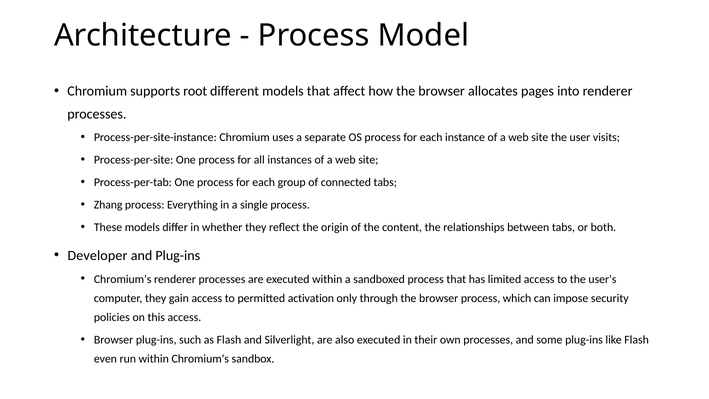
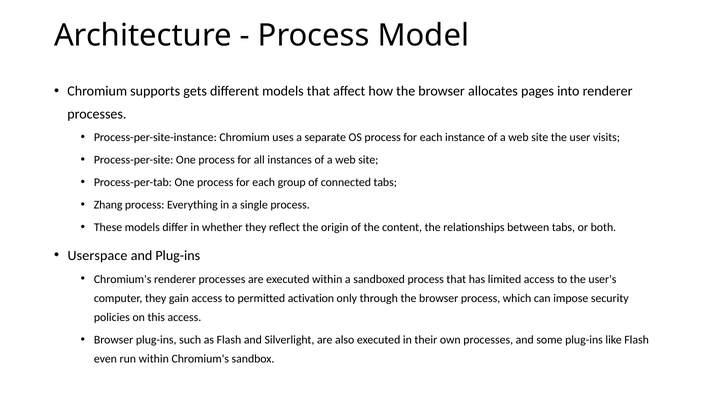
root: root -> gets
Developer: Developer -> Userspace
